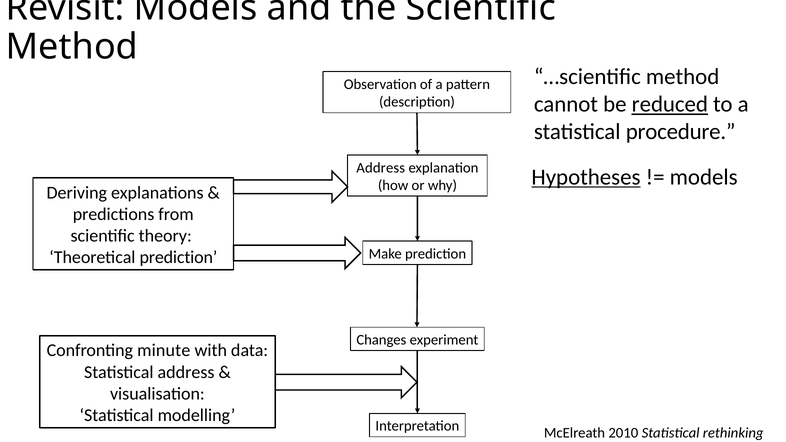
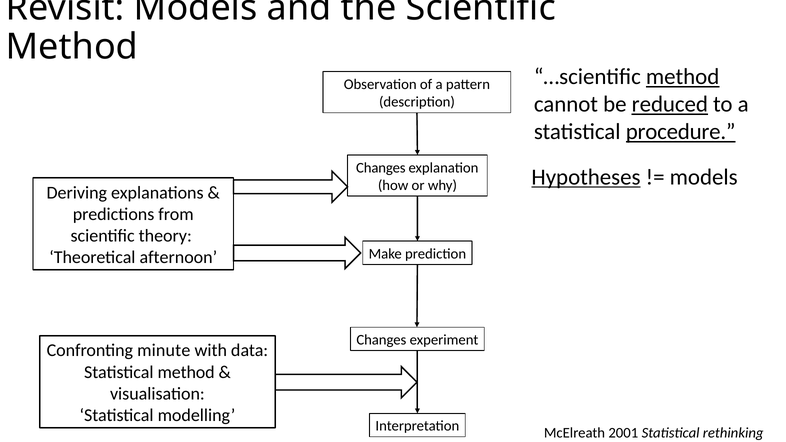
method at (683, 77) underline: none -> present
procedure underline: none -> present
Address at (381, 168): Address -> Changes
Theoretical prediction: prediction -> afternoon
Statistical address: address -> method
2010: 2010 -> 2001
